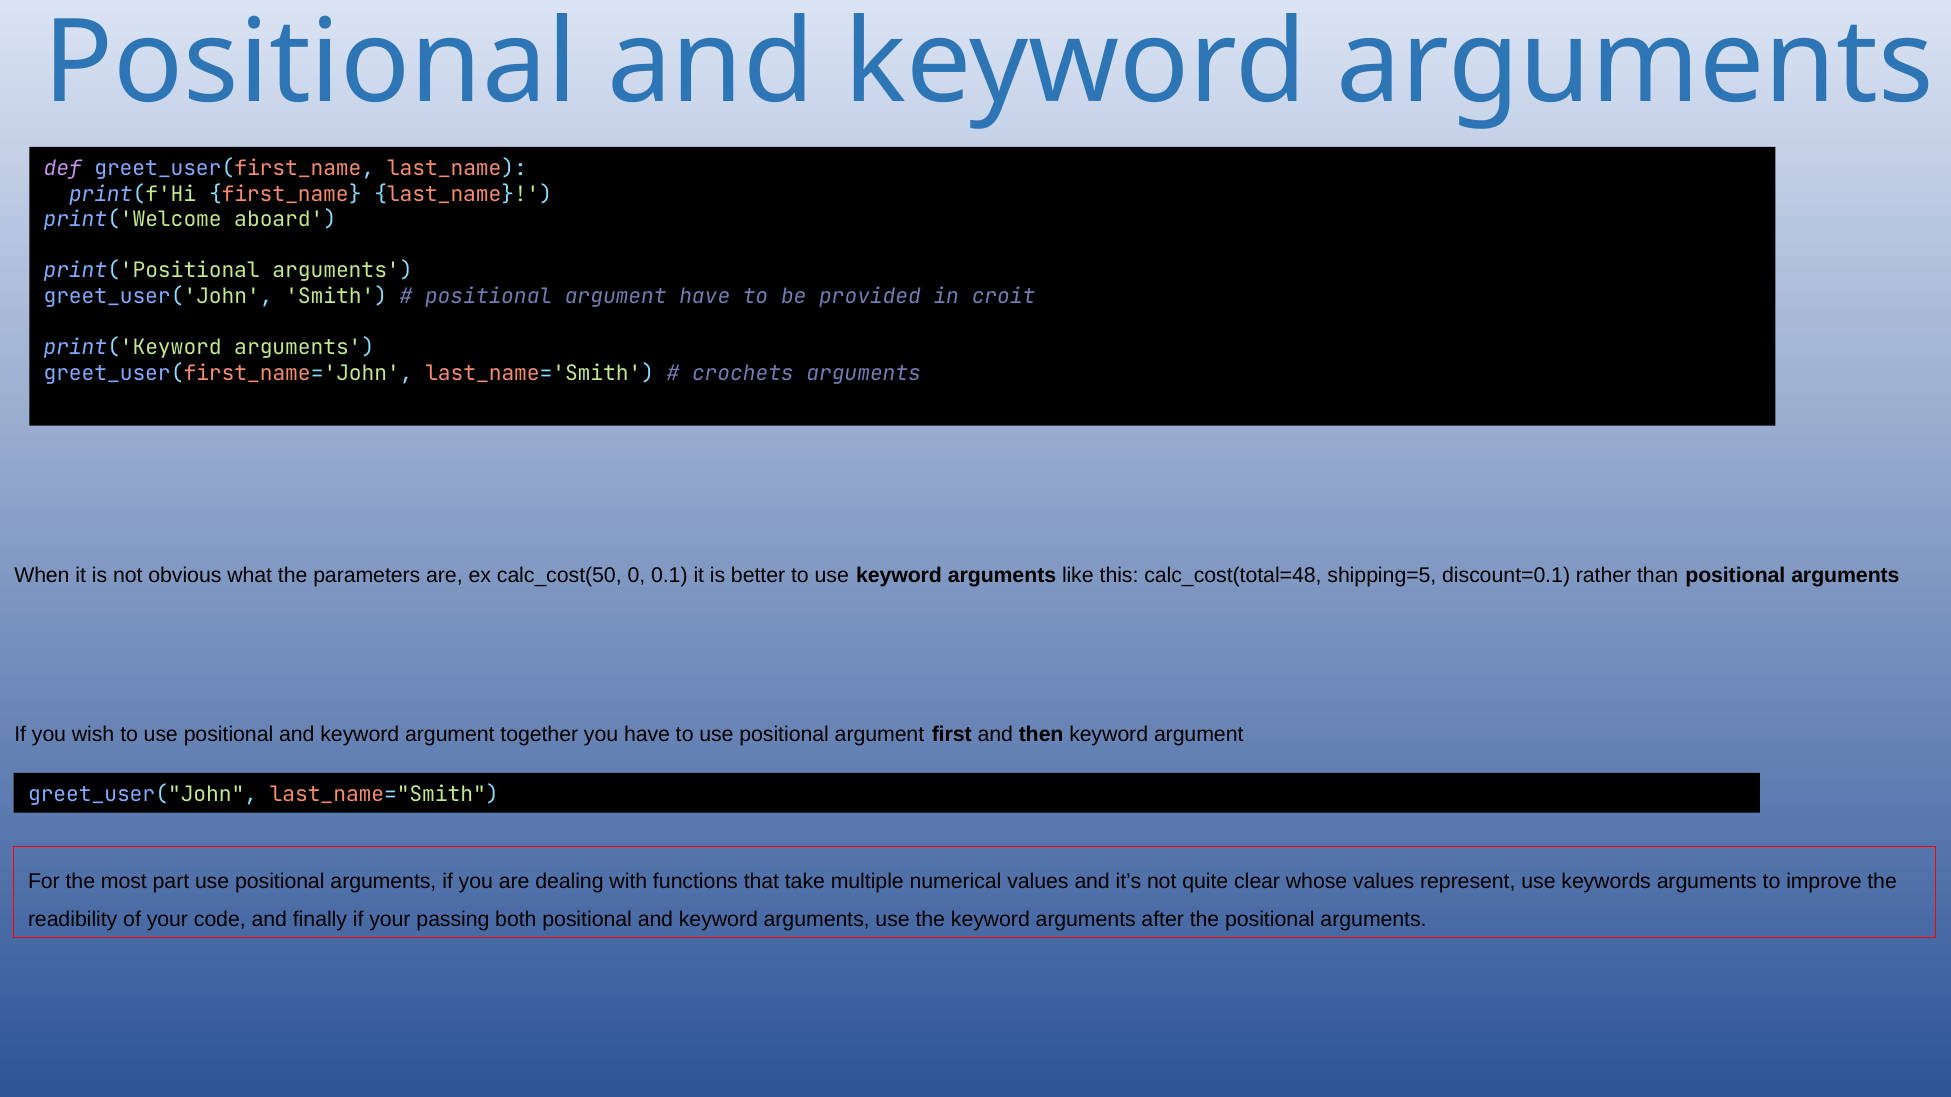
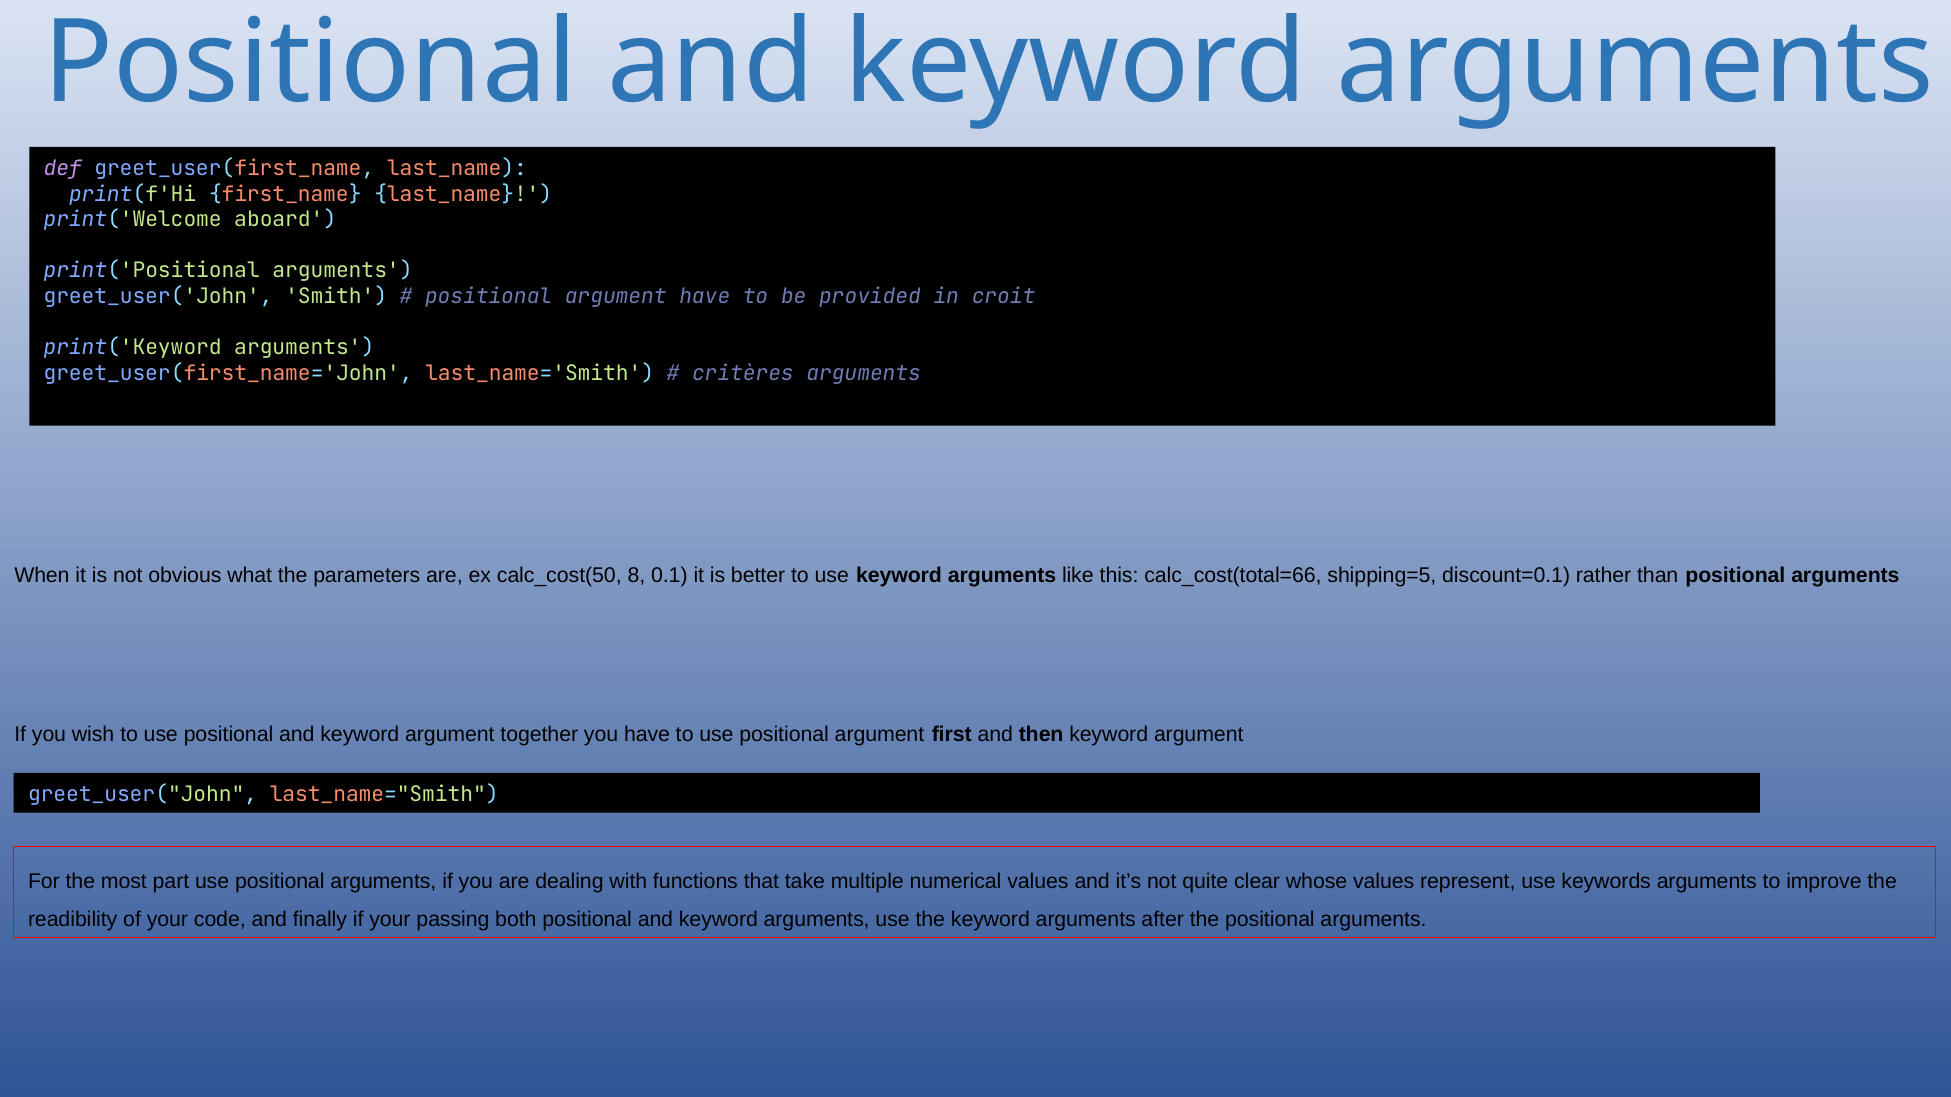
crochets: crochets -> critères
0: 0 -> 8
calc_cost(total=48: calc_cost(total=48 -> calc_cost(total=66
